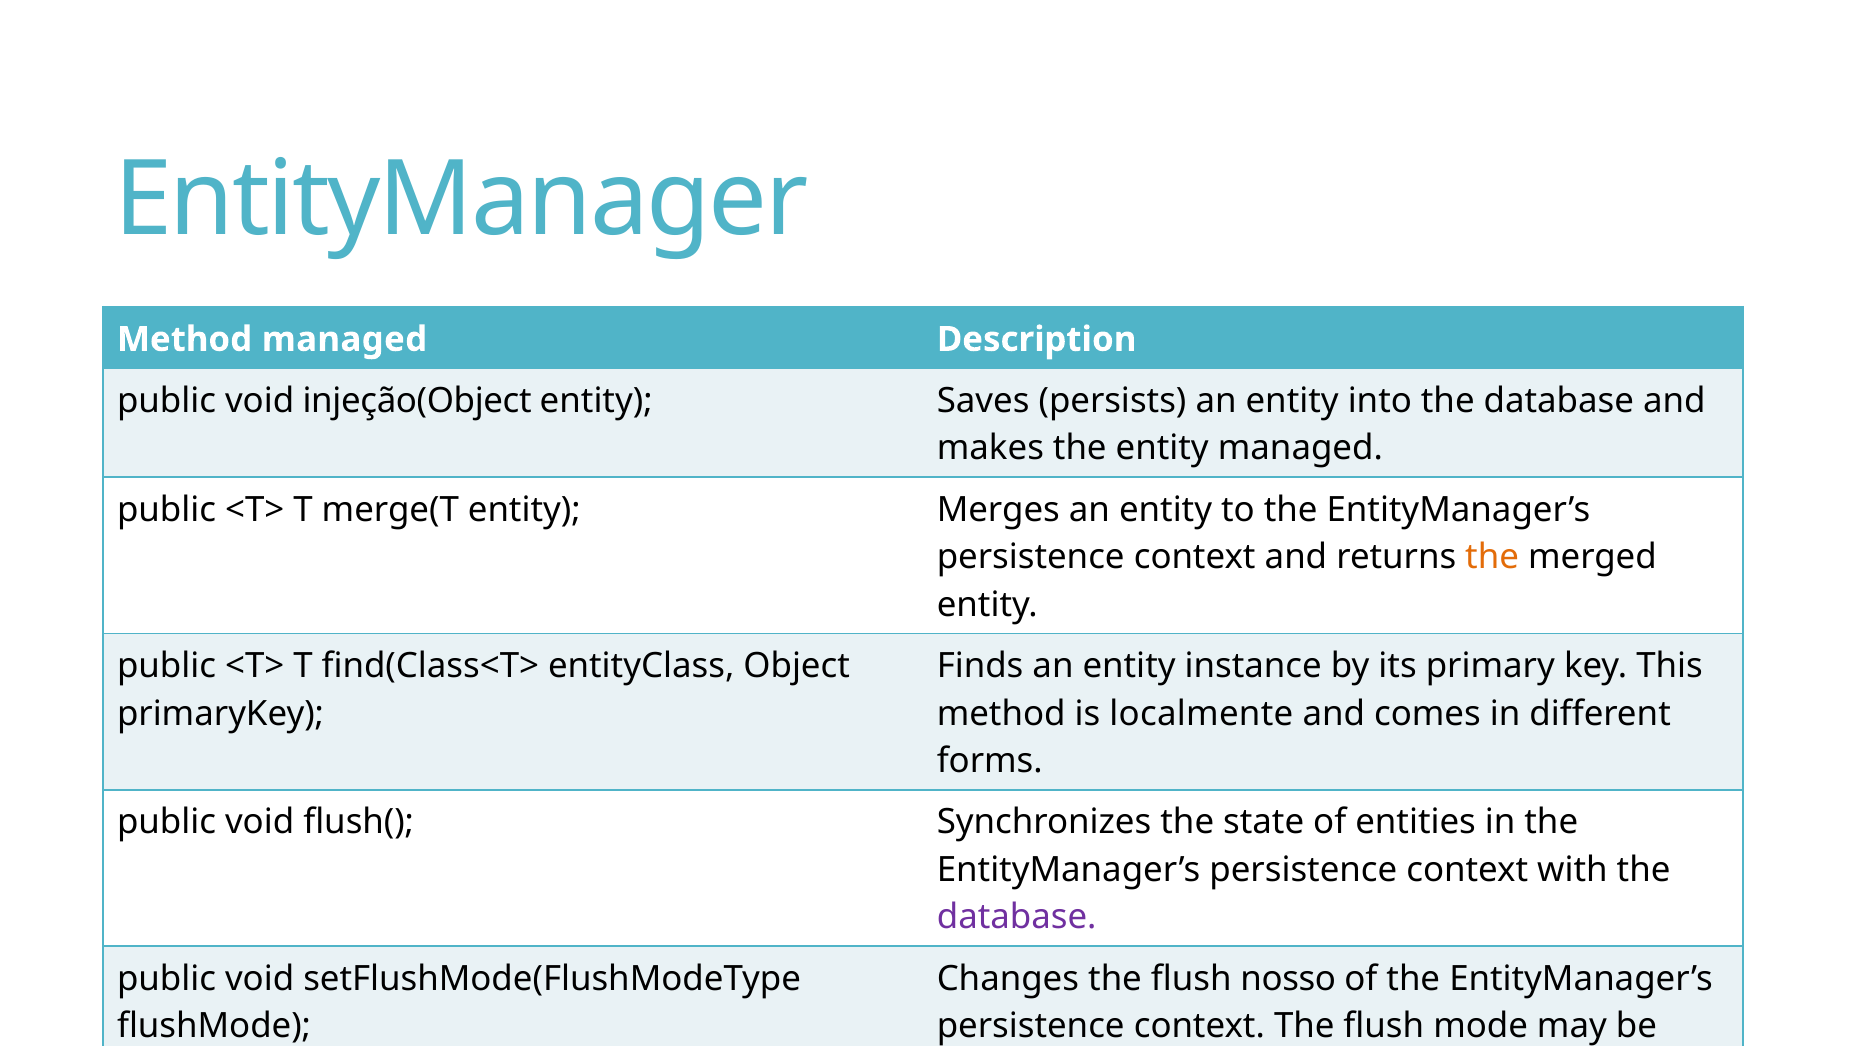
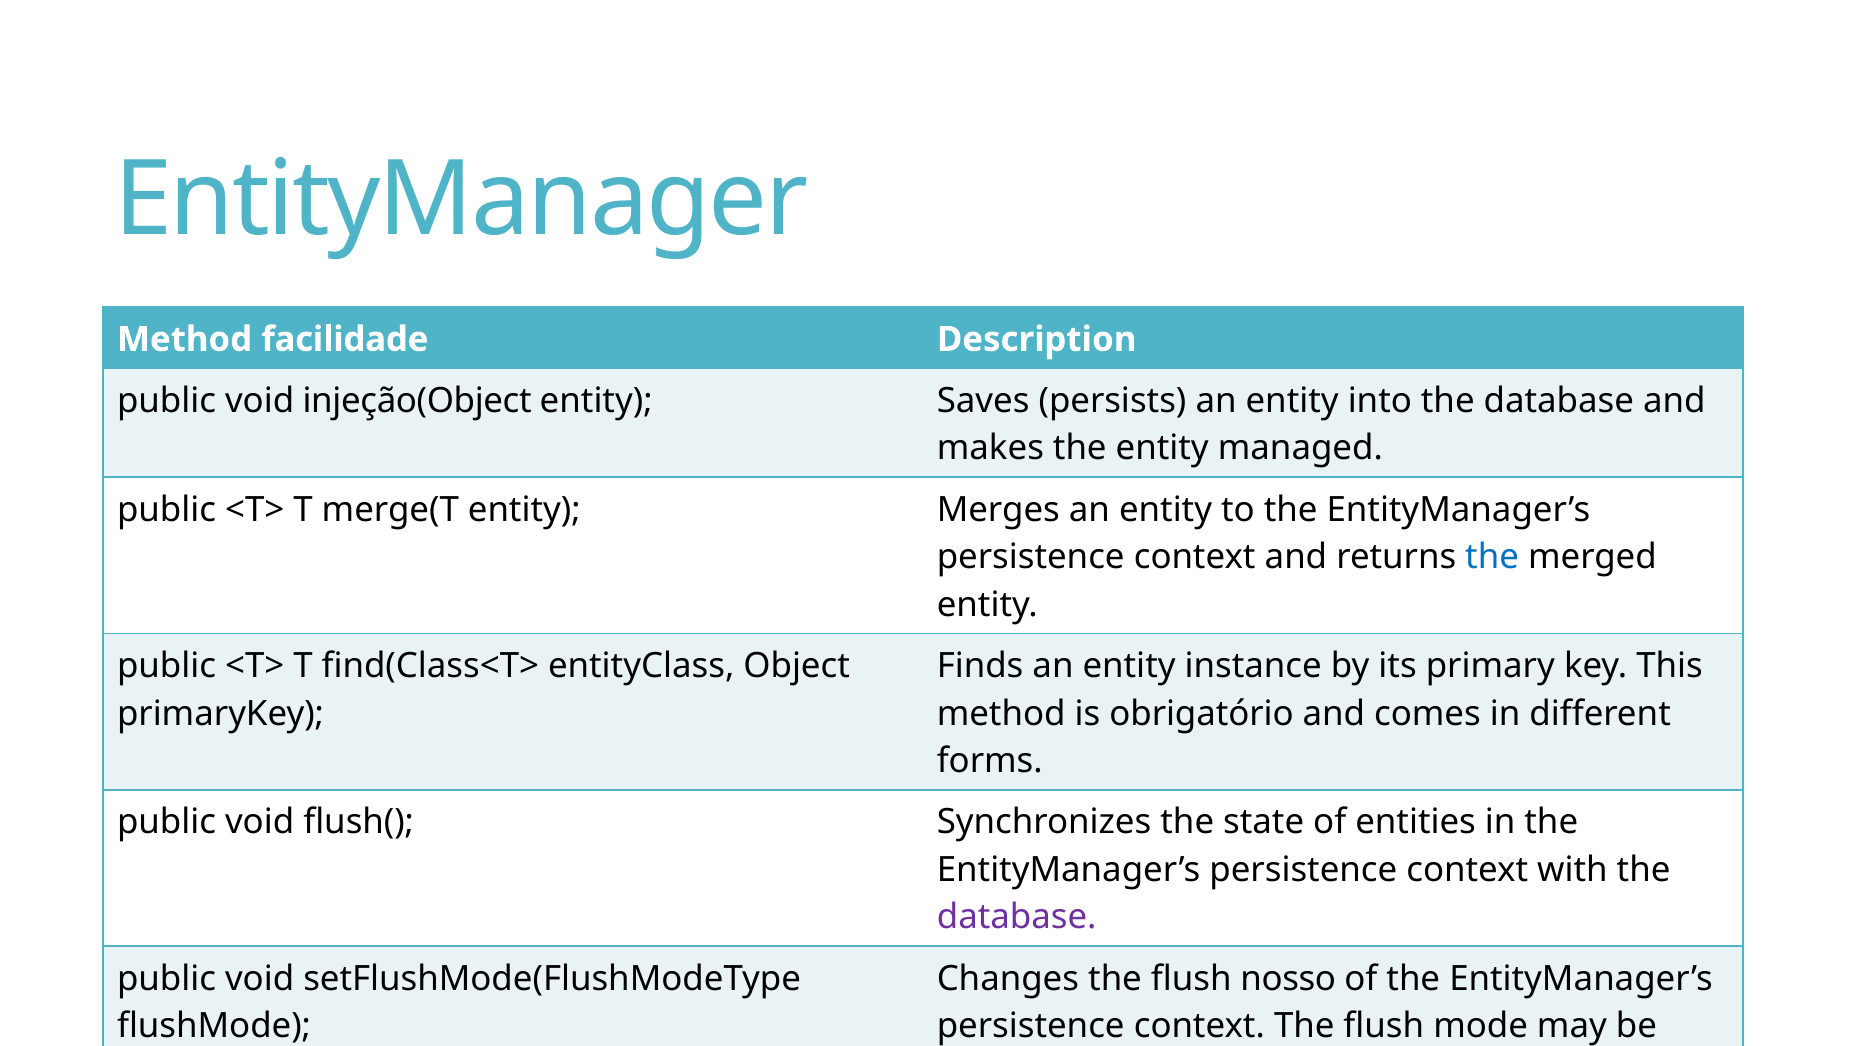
Method managed: managed -> facilidade
the at (1492, 557) colour: orange -> blue
localmente: localmente -> obrigatório
